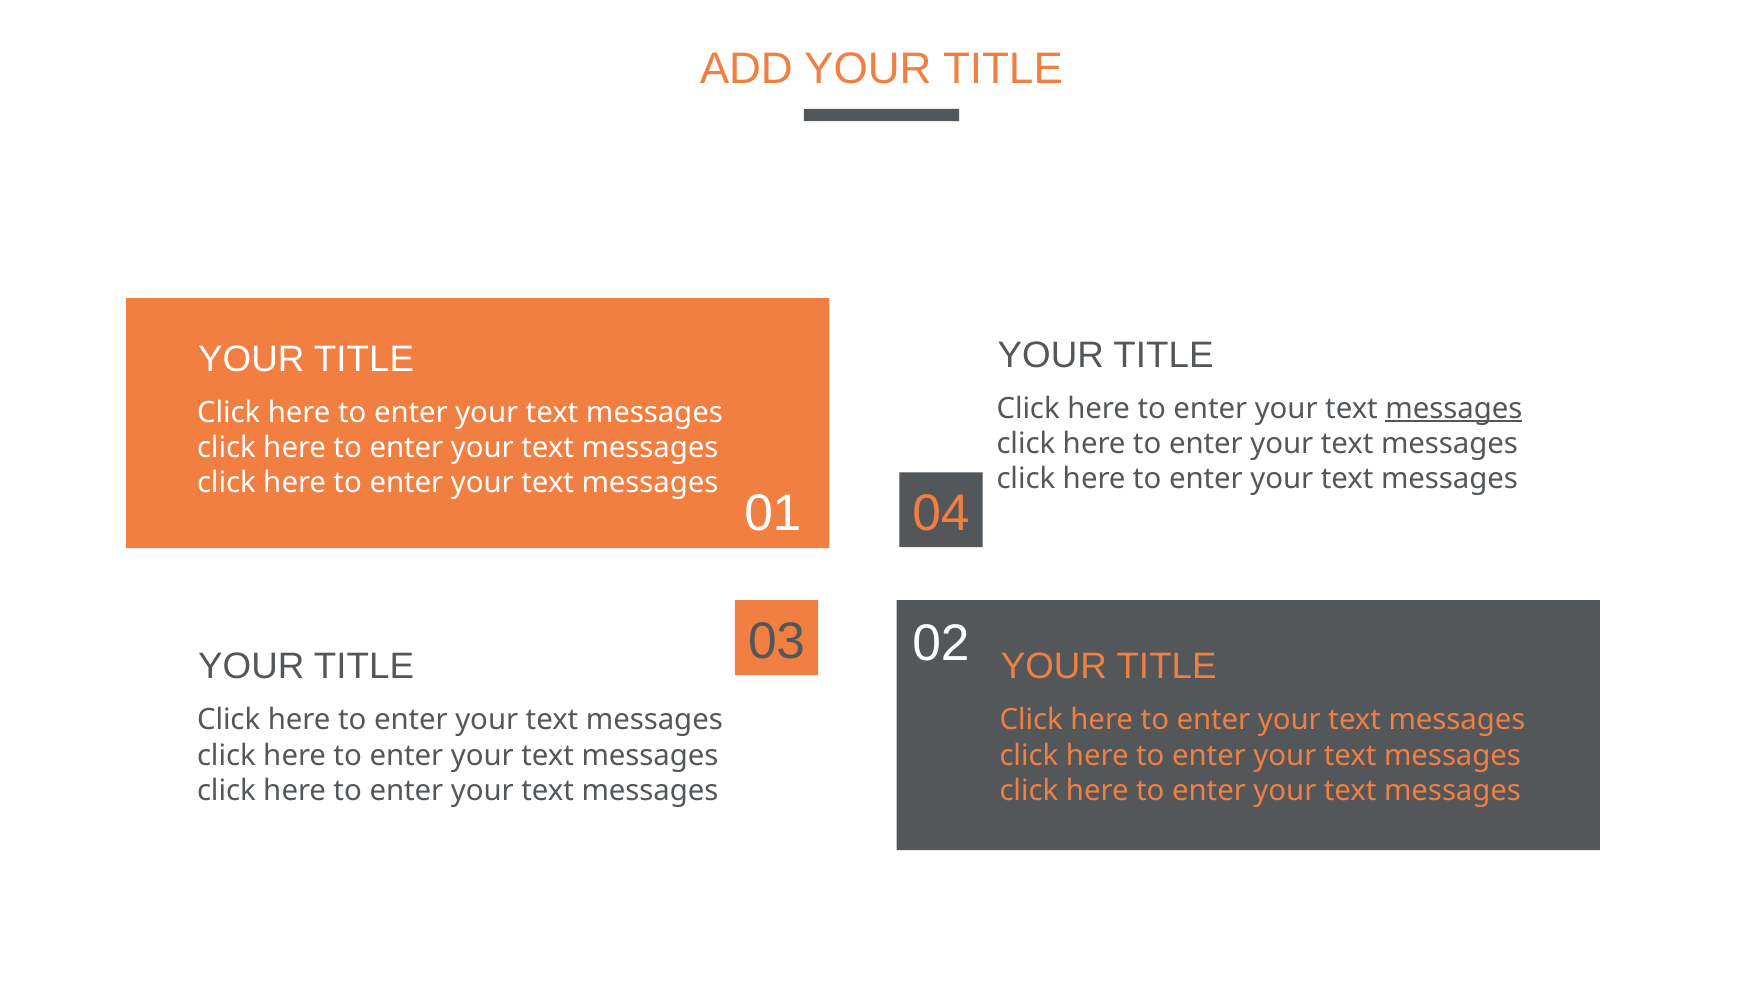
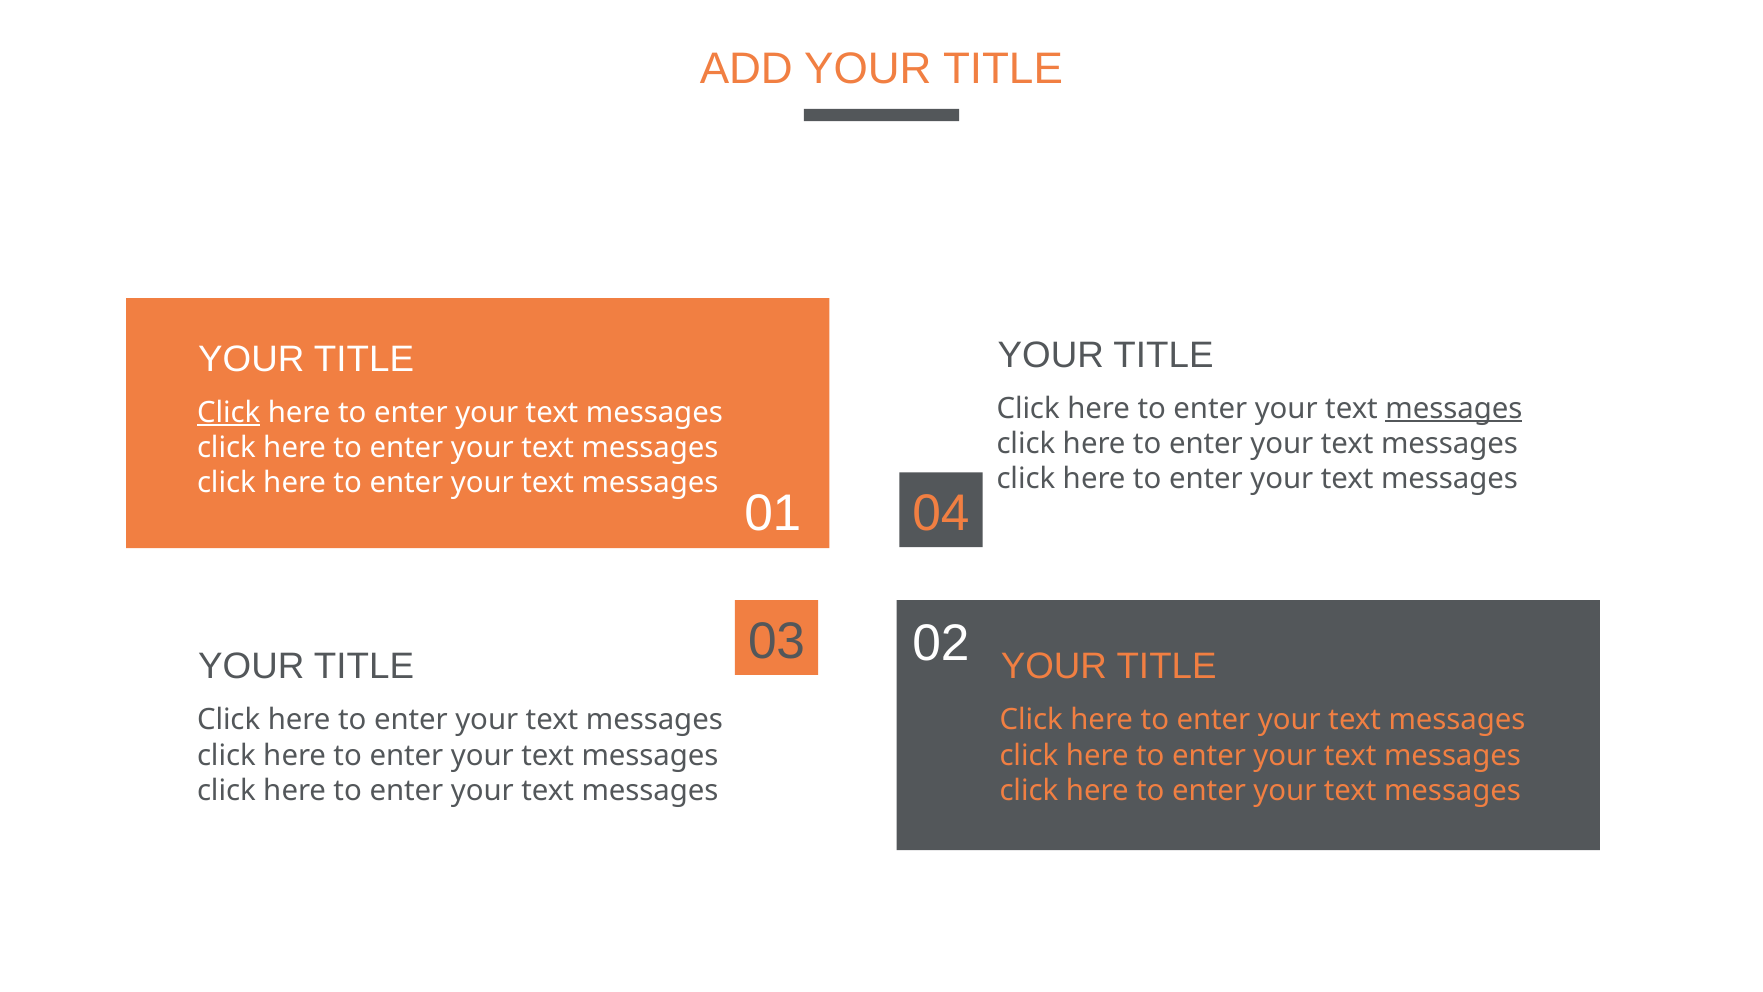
Click at (229, 412) underline: none -> present
